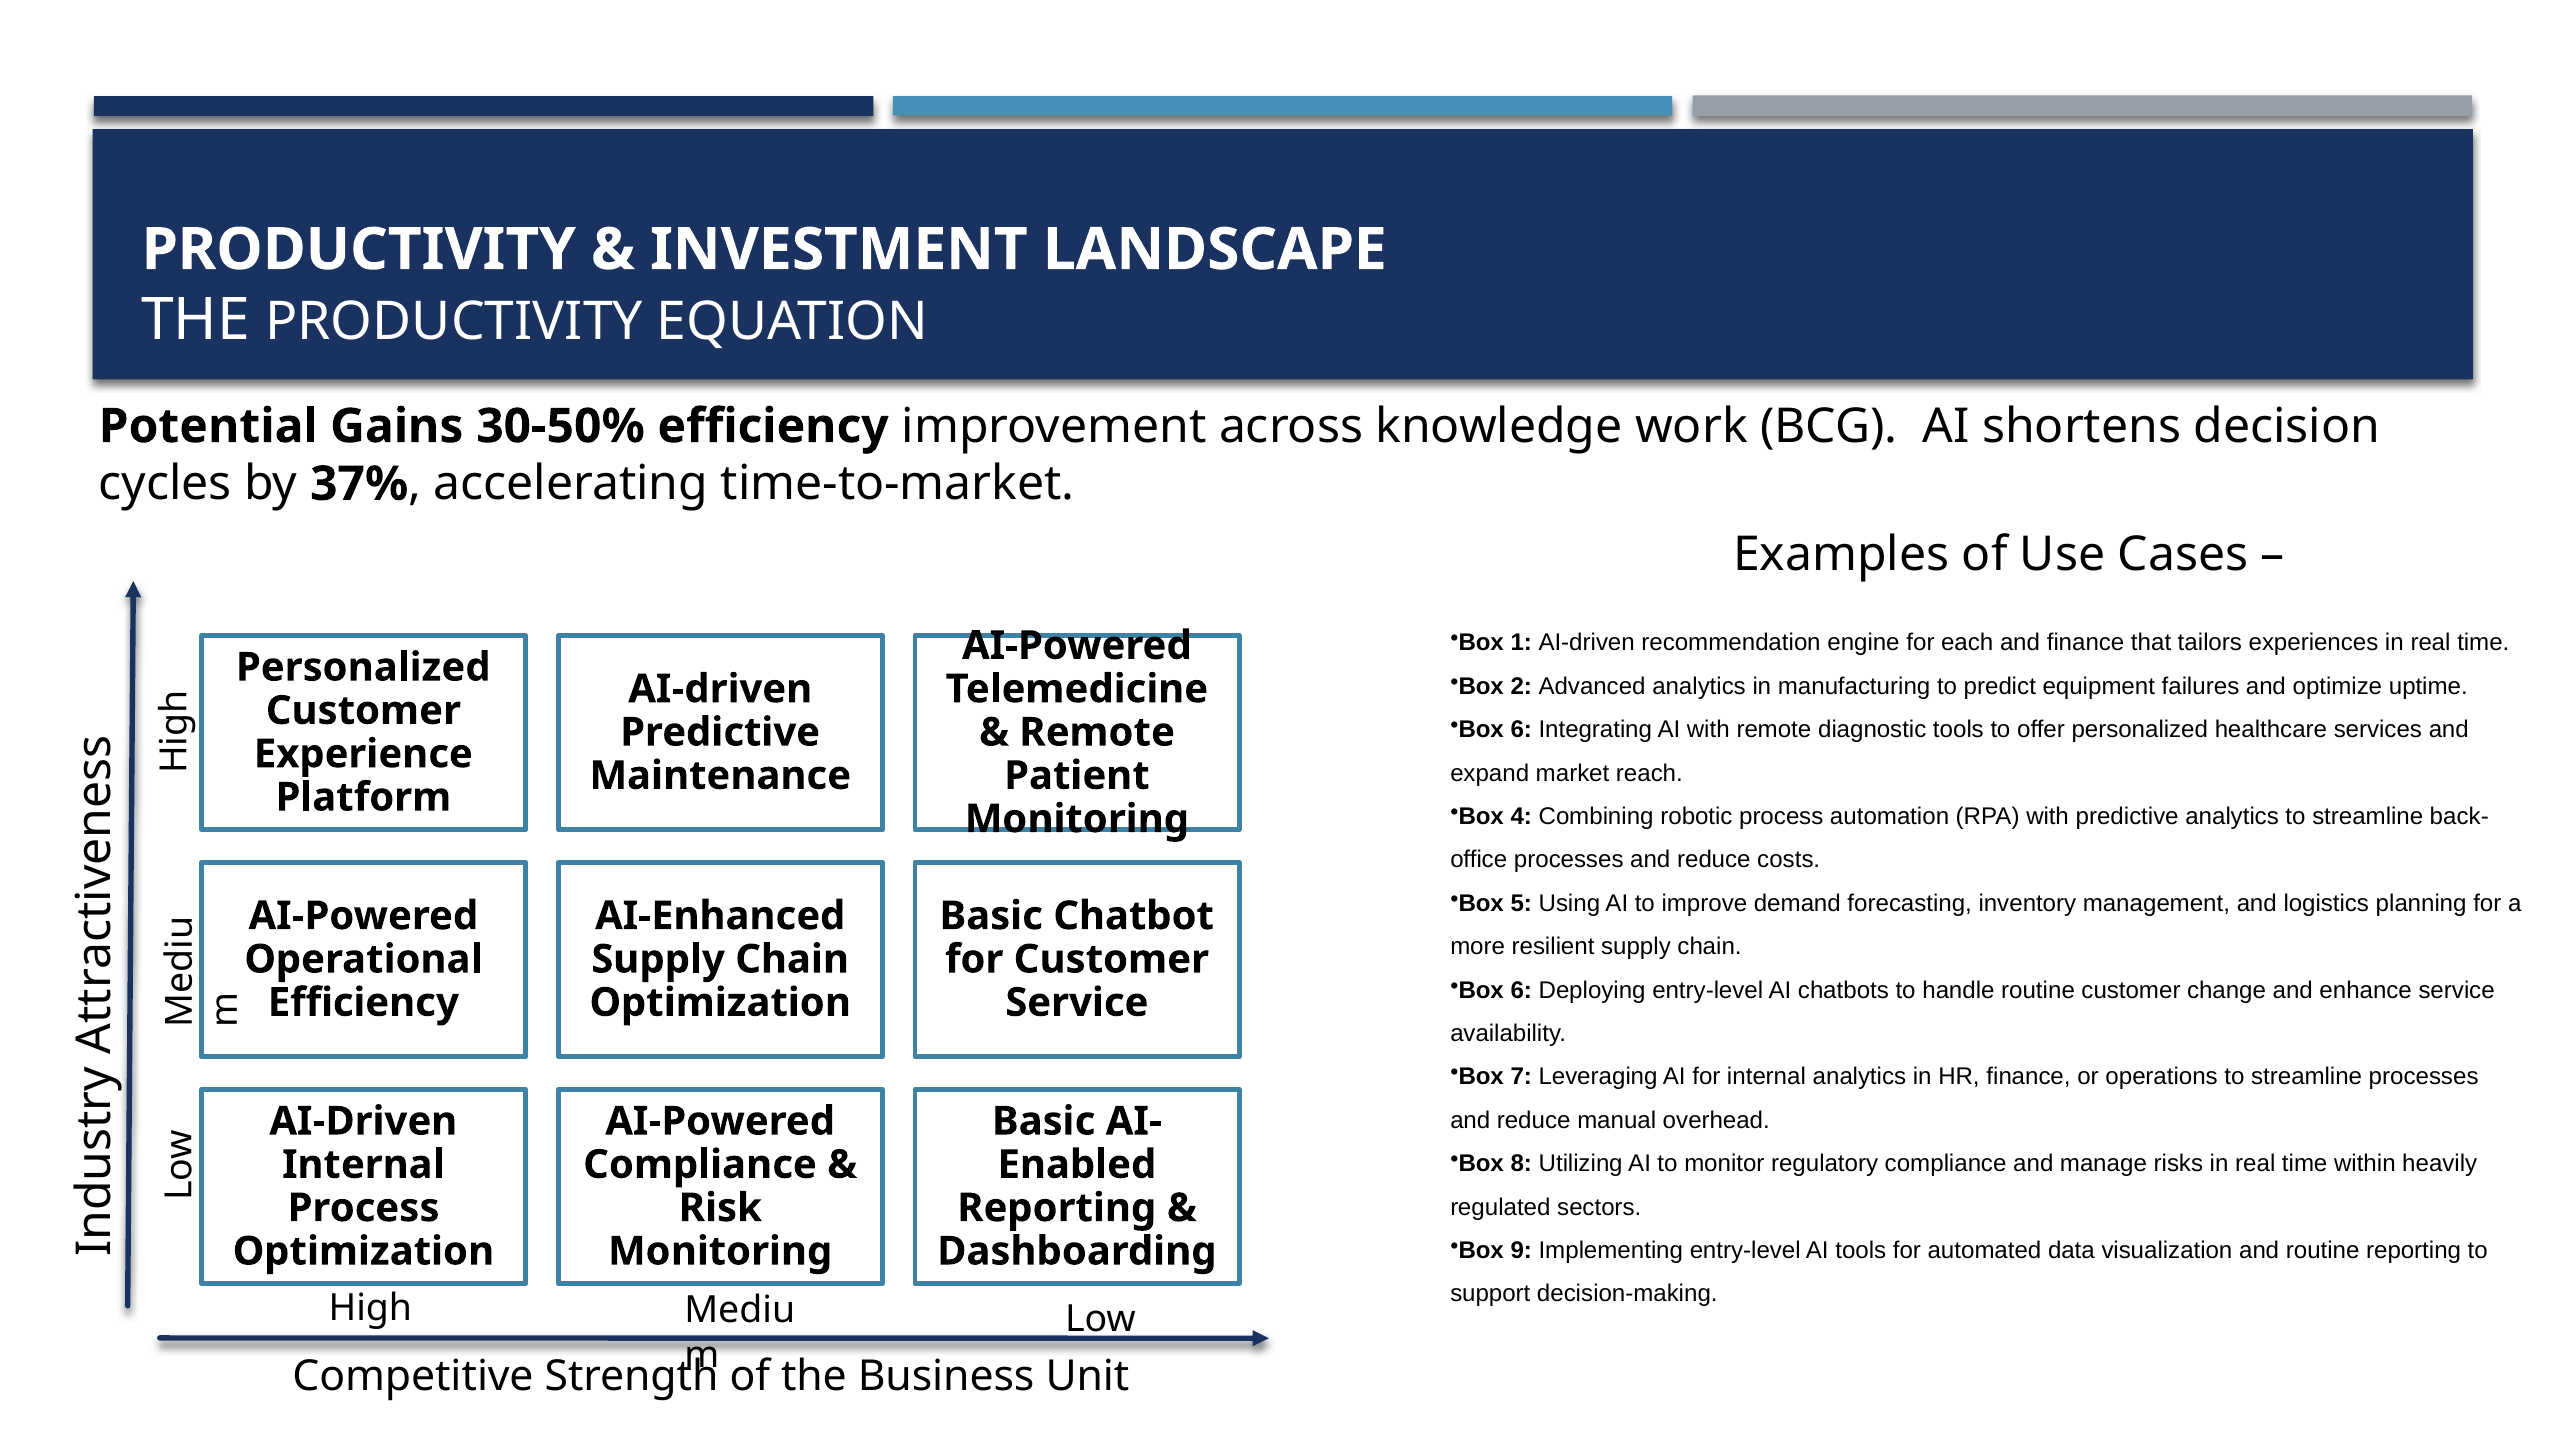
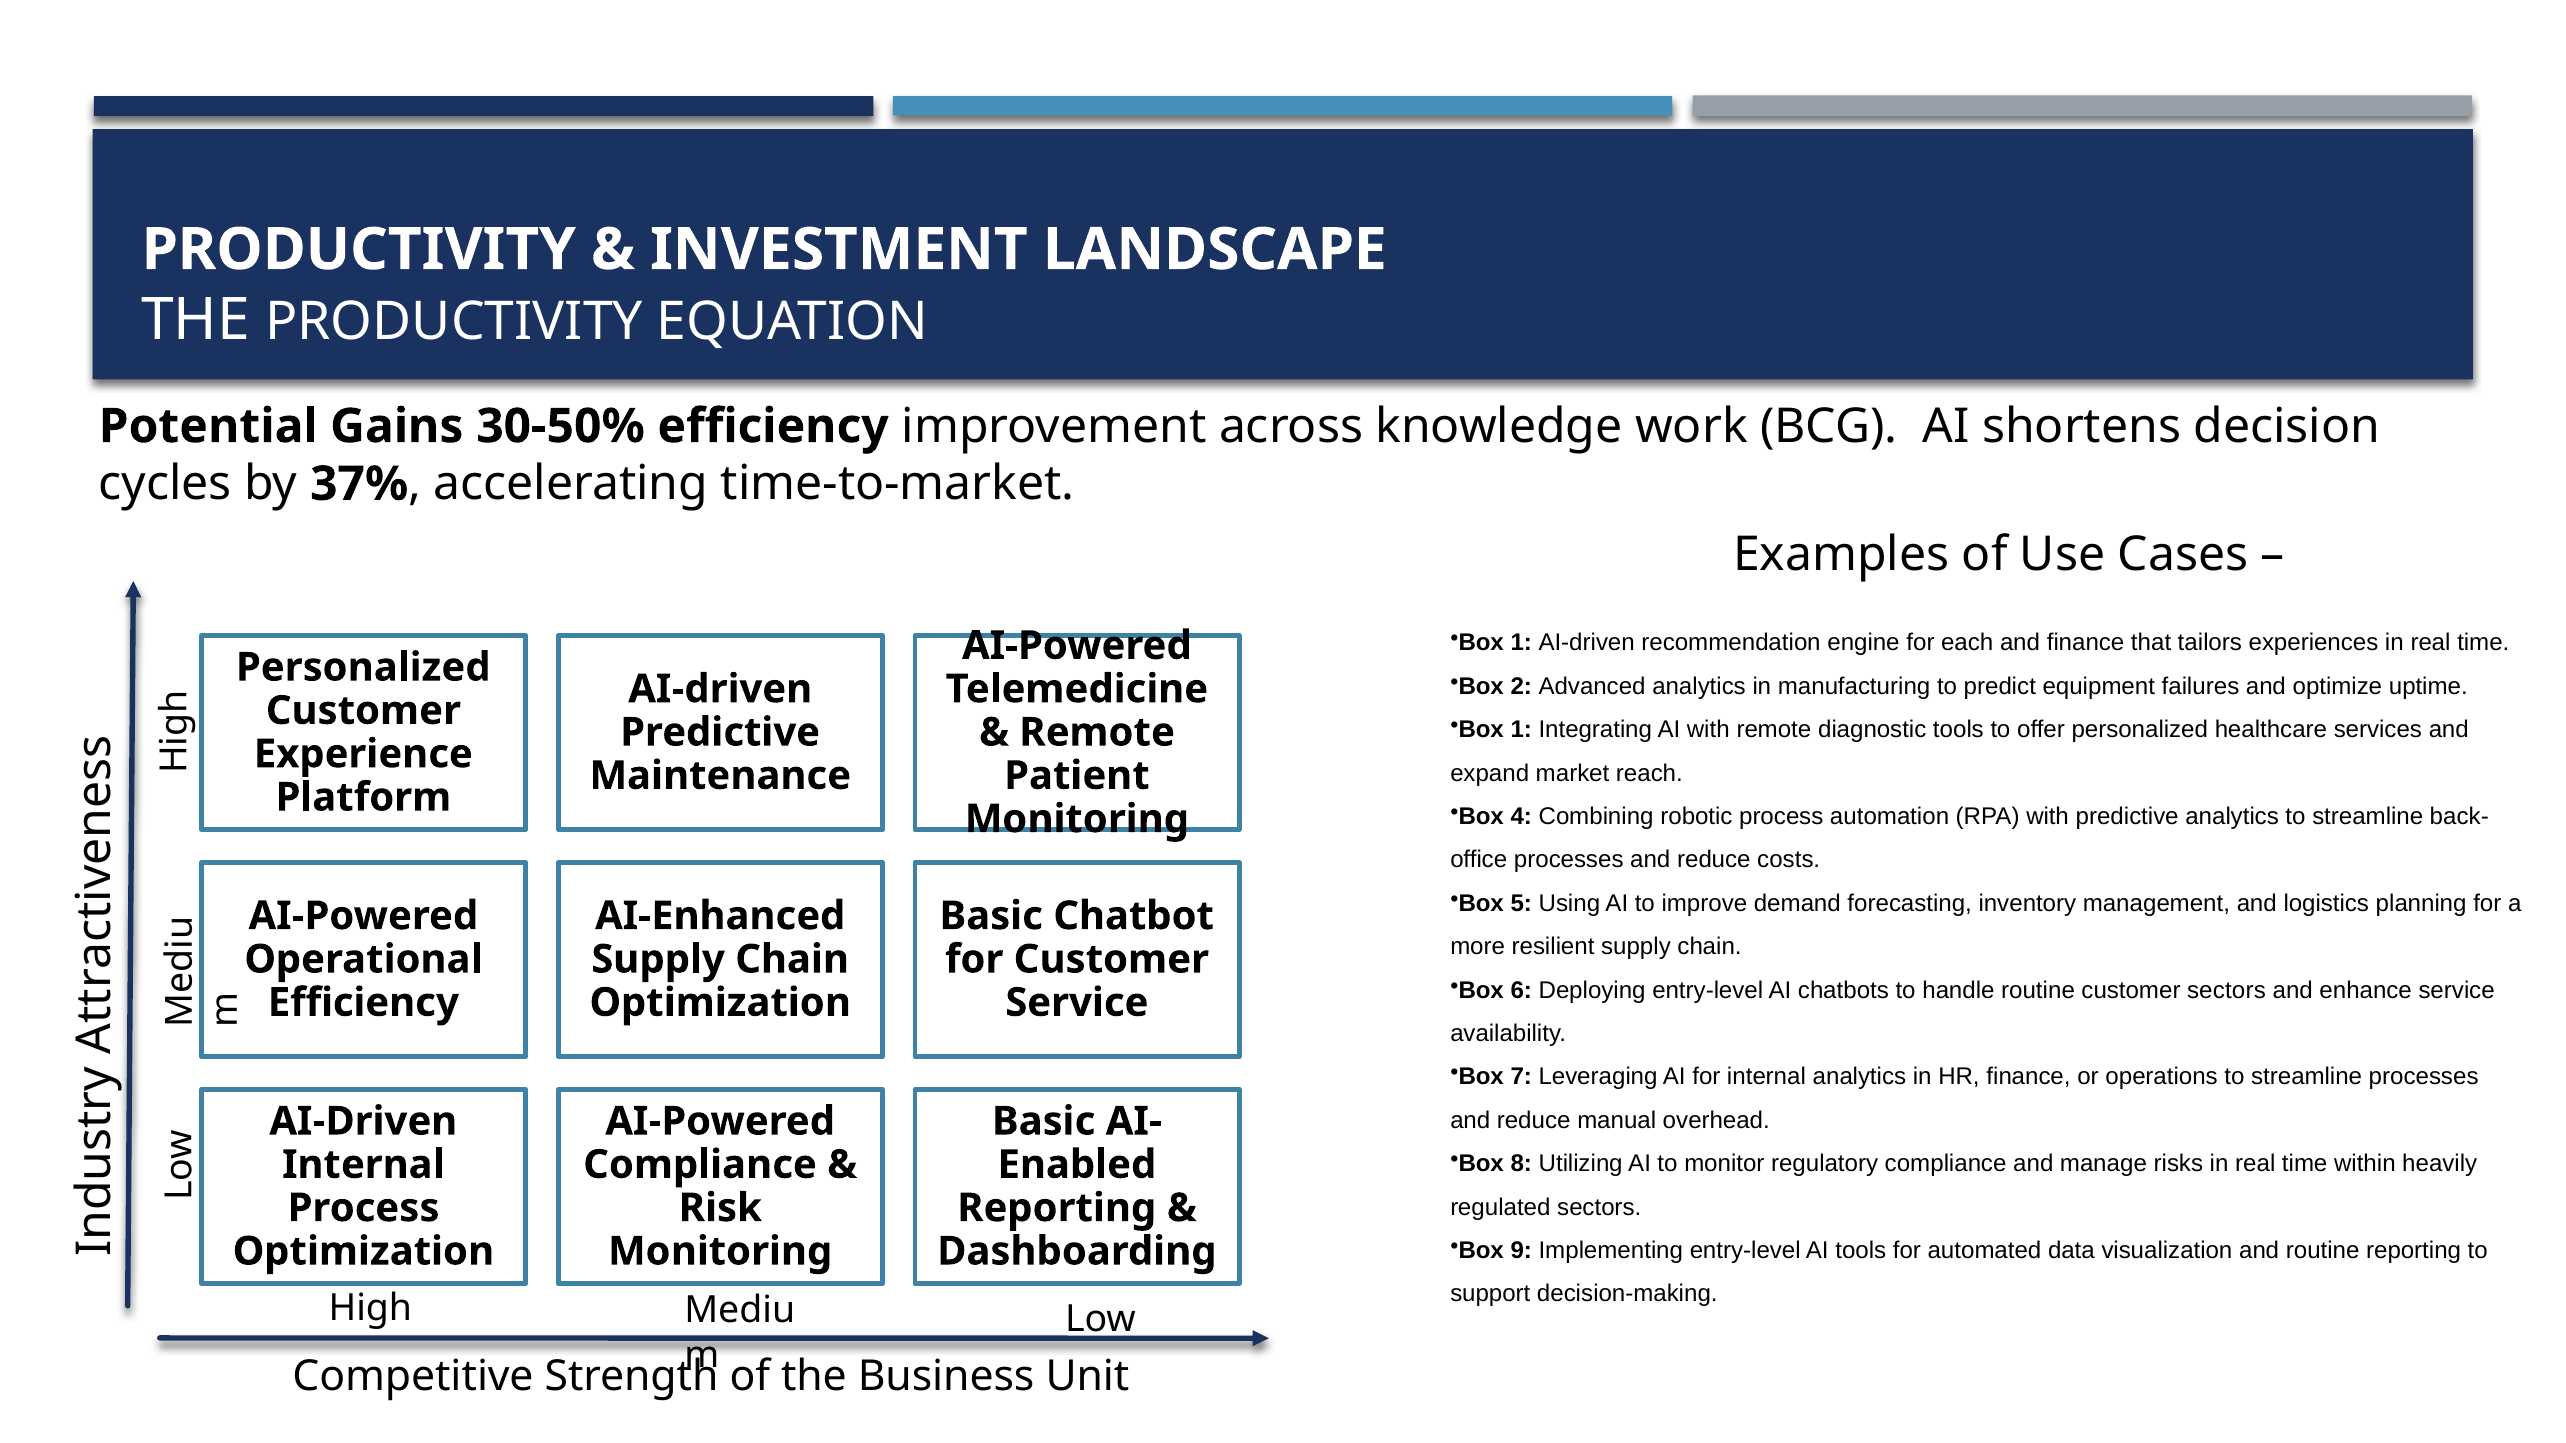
6 at (1521, 730): 6 -> 1
customer change: change -> sectors
